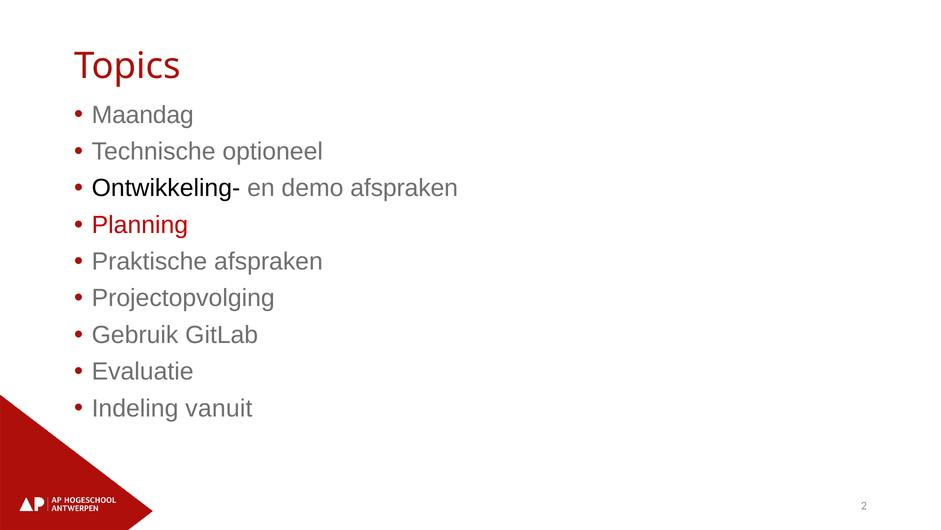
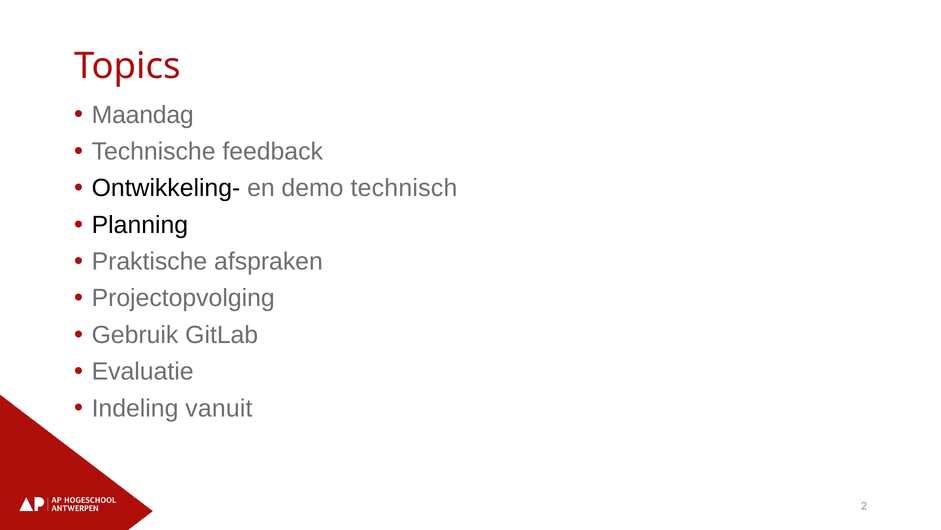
optioneel: optioneel -> feedback
demo afspraken: afspraken -> technisch
Planning colour: red -> black
